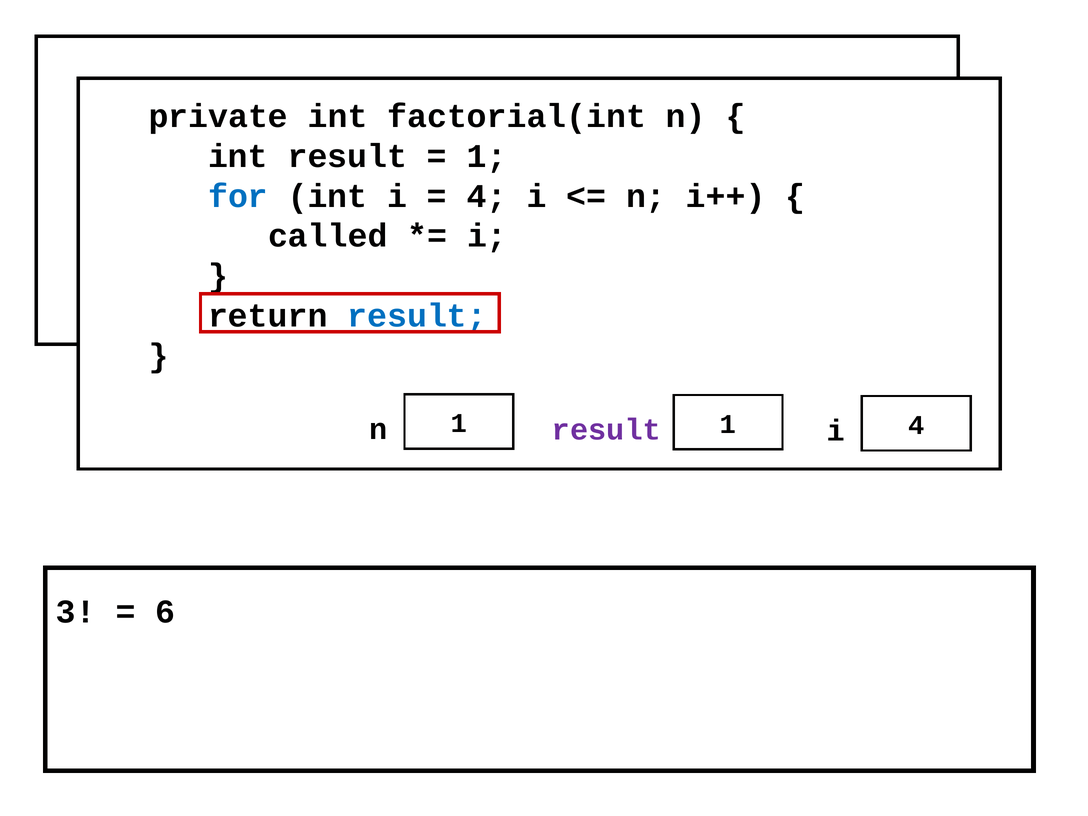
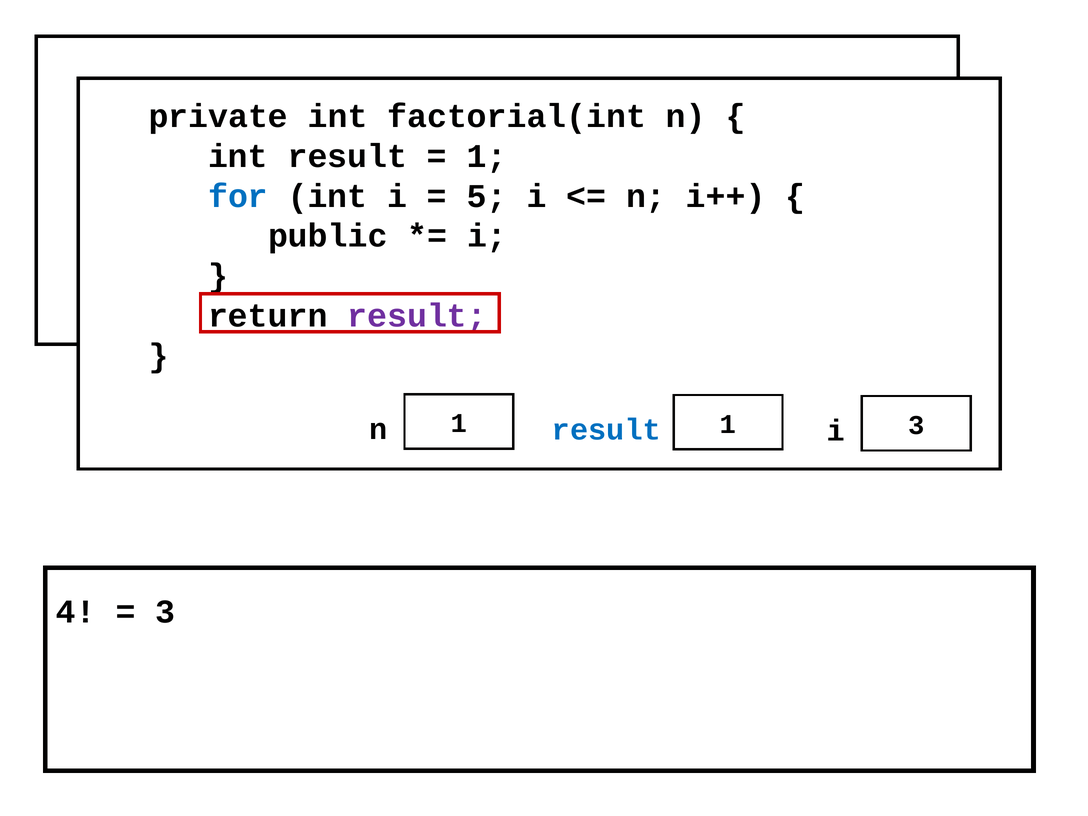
4 at (487, 196): 4 -> 5
called at (328, 236): called -> public
result at (417, 316) colour: blue -> purple
n 4: 4 -> 3
result at (606, 430) colour: purple -> blue
3: 3 -> 4
6 at (165, 612): 6 -> 3
